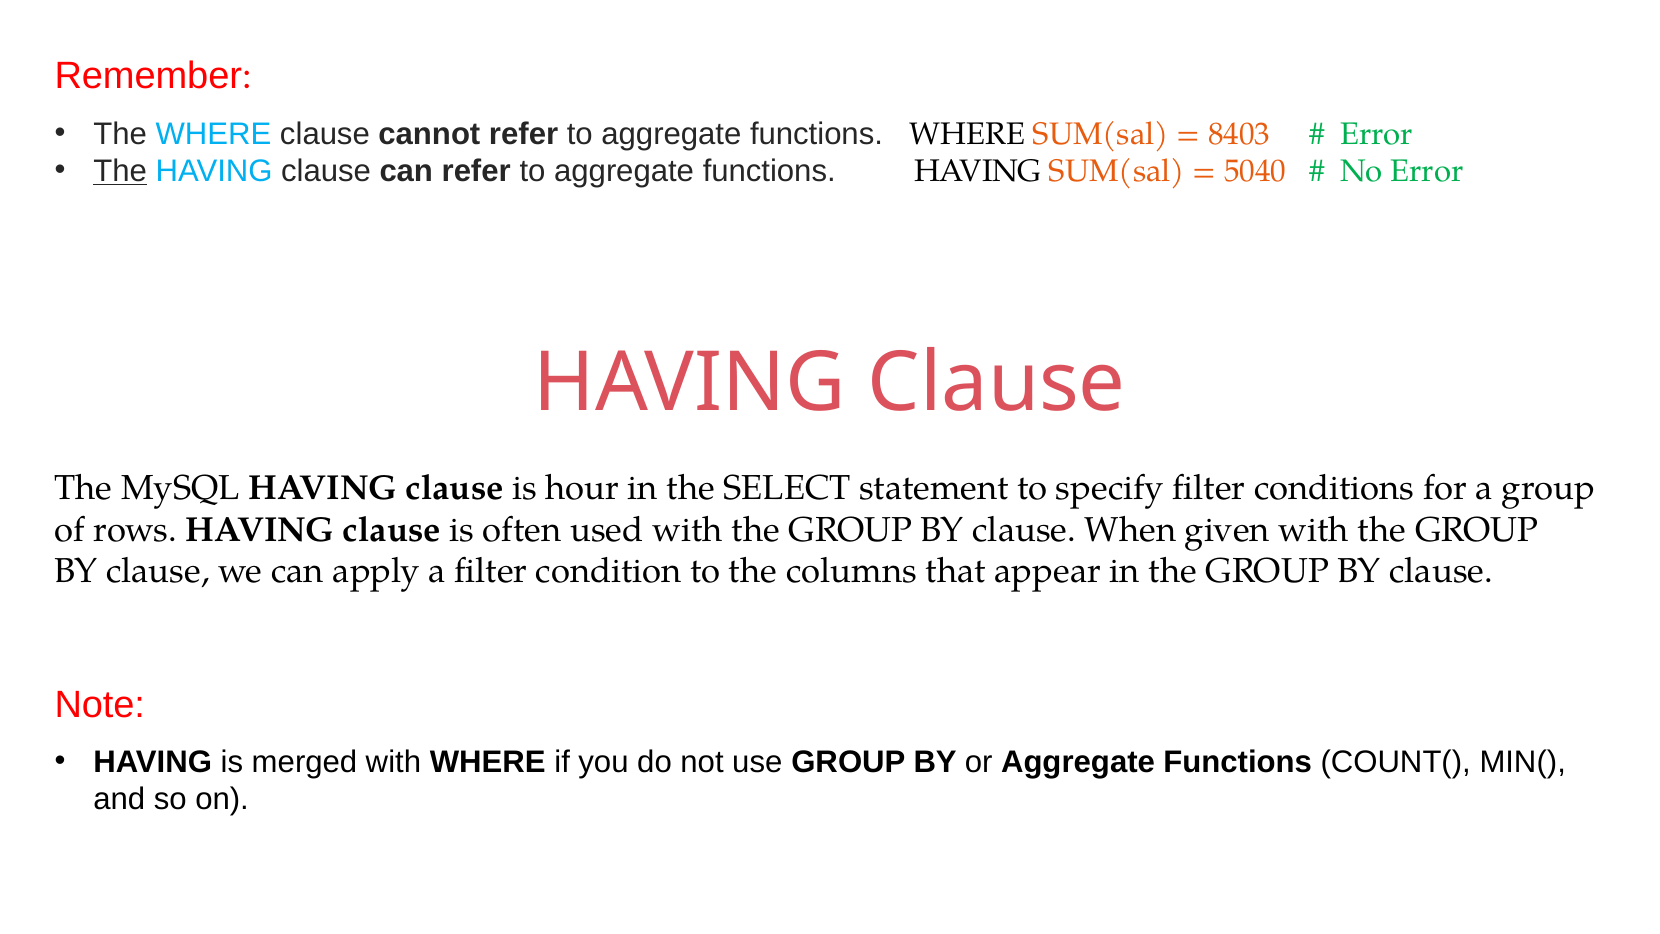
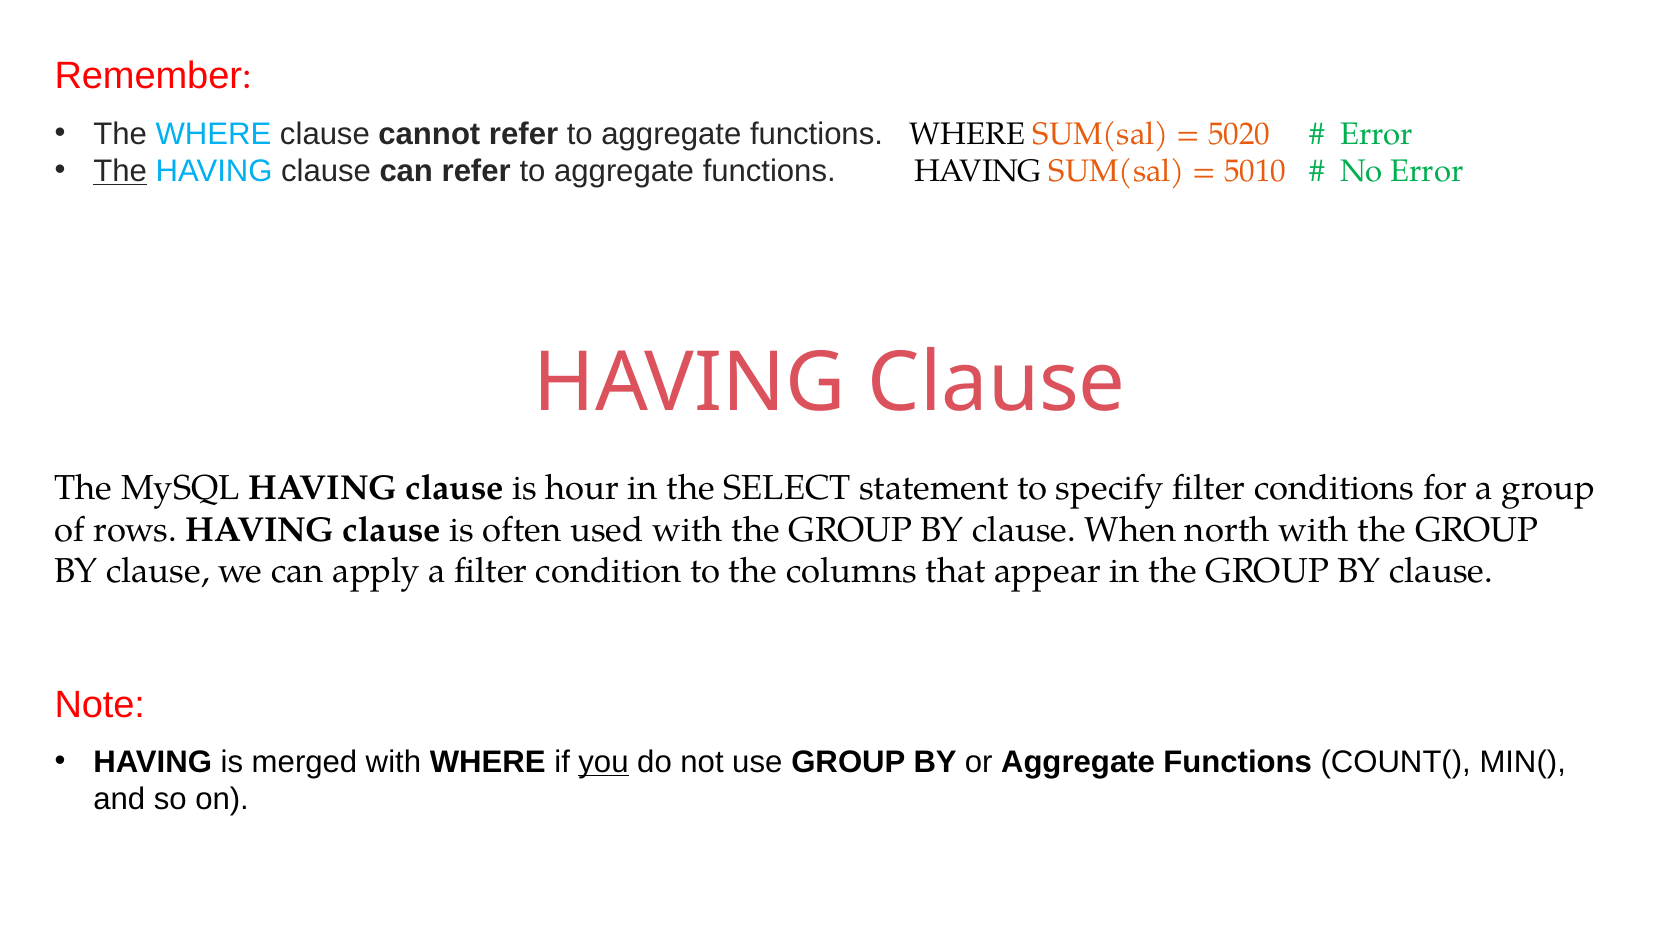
8403: 8403 -> 5020
5040: 5040 -> 5010
given: given -> north
you underline: none -> present
